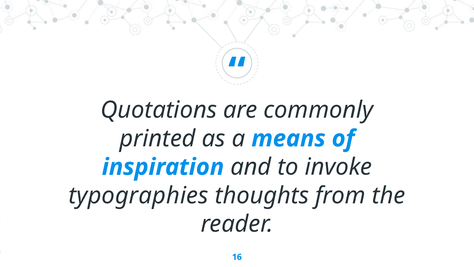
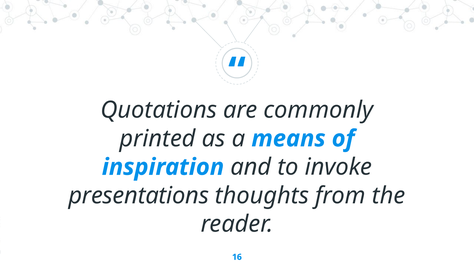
typographies: typographies -> presentations
